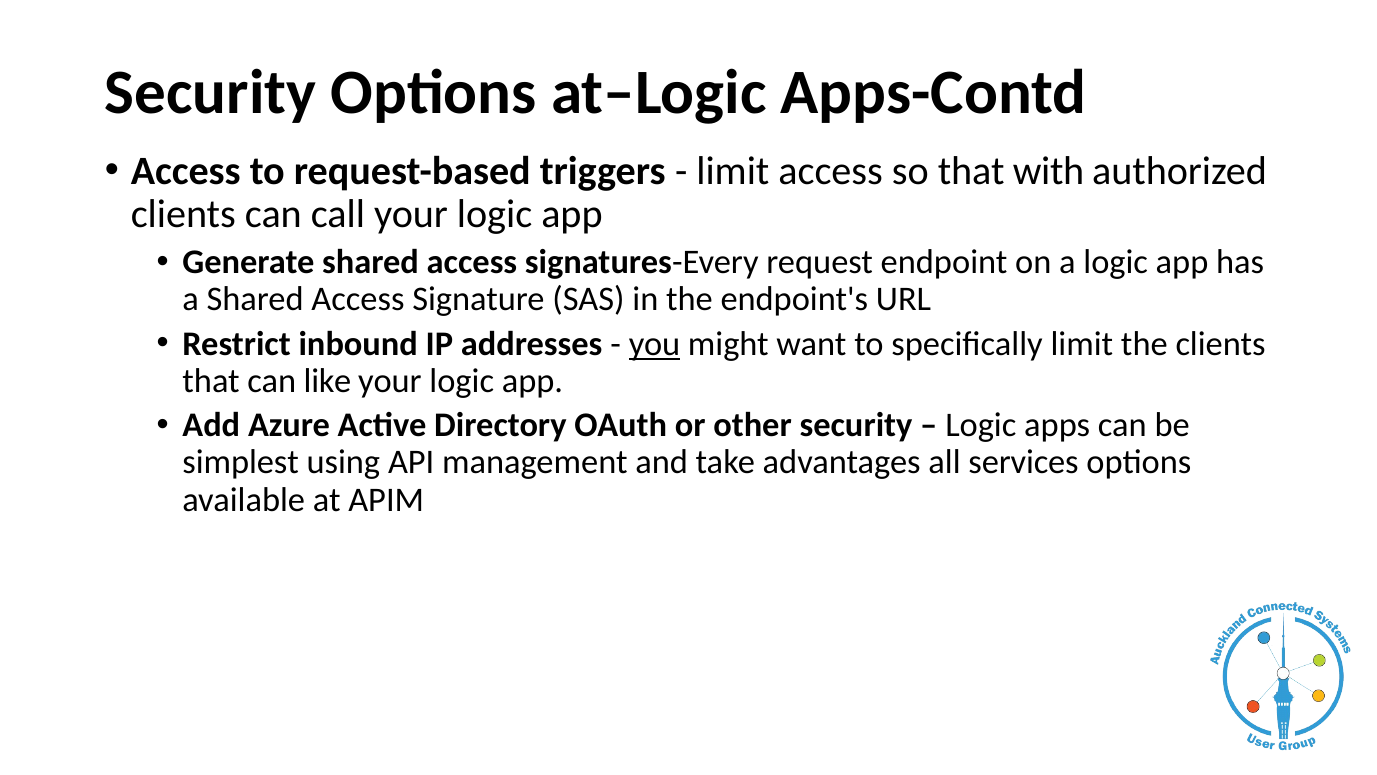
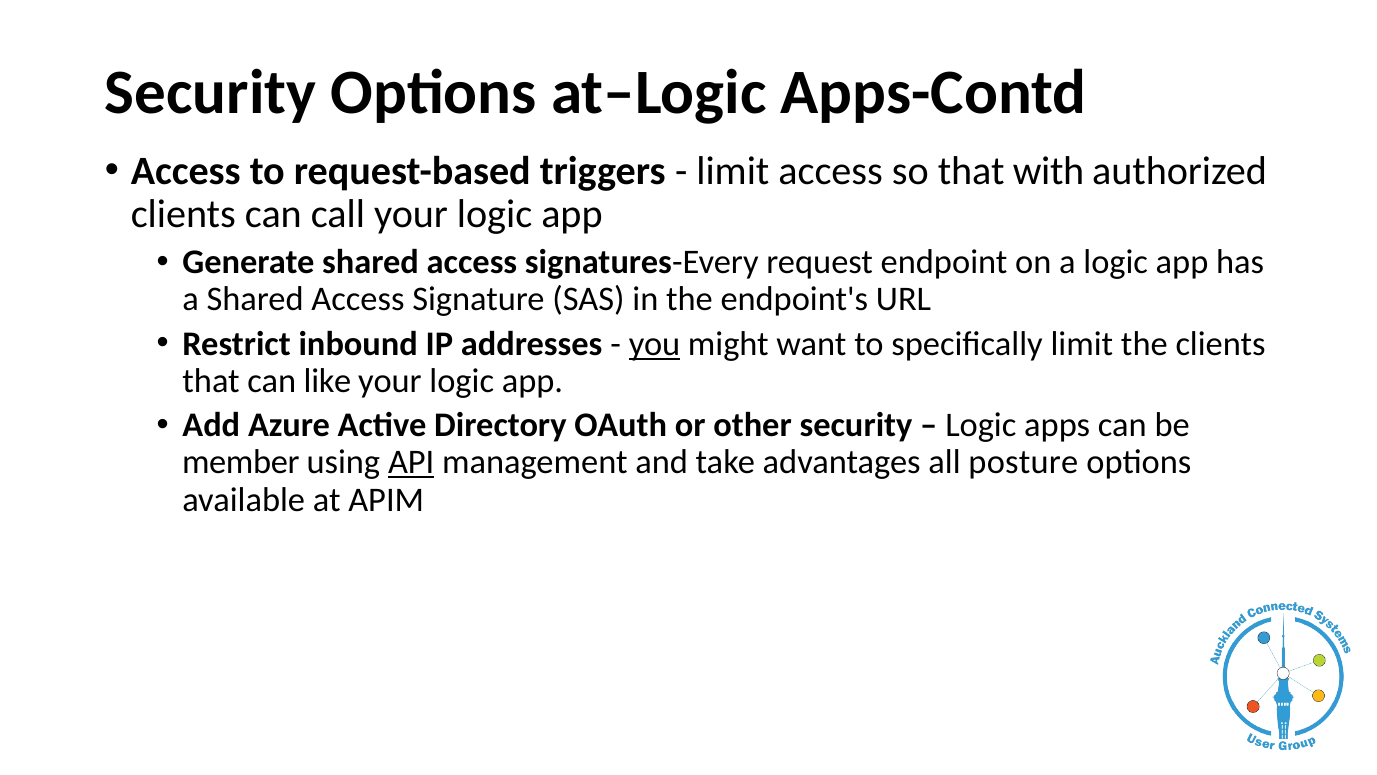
simplest: simplest -> member
API underline: none -> present
services: services -> posture
